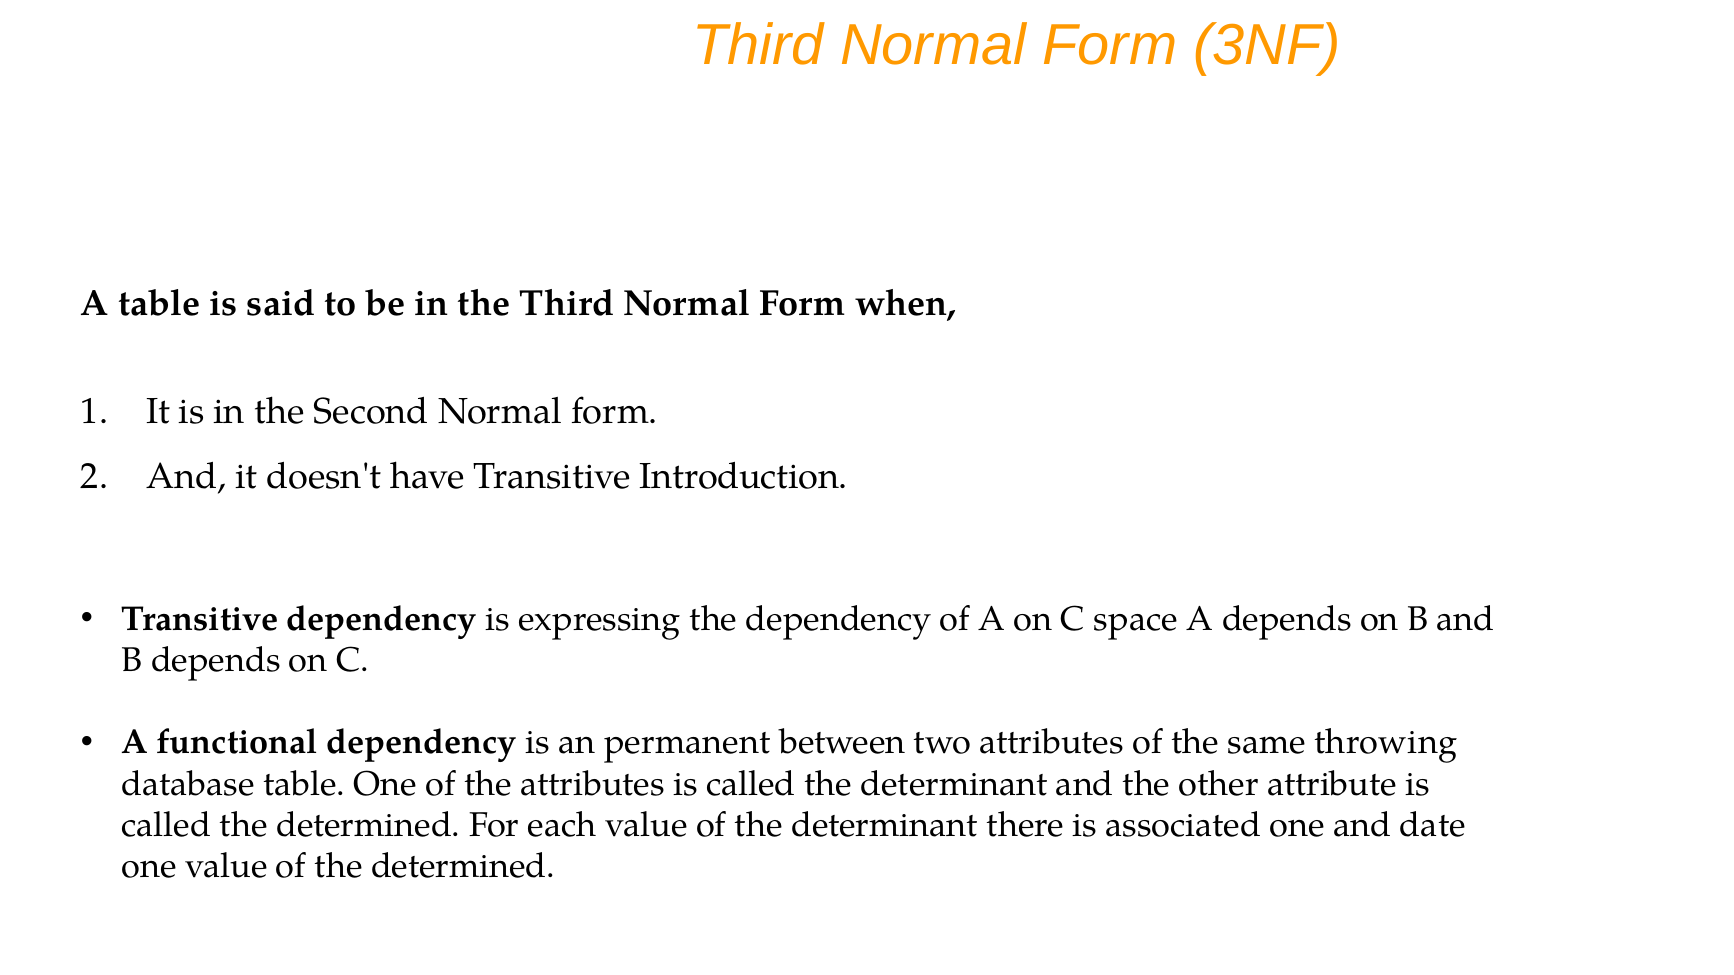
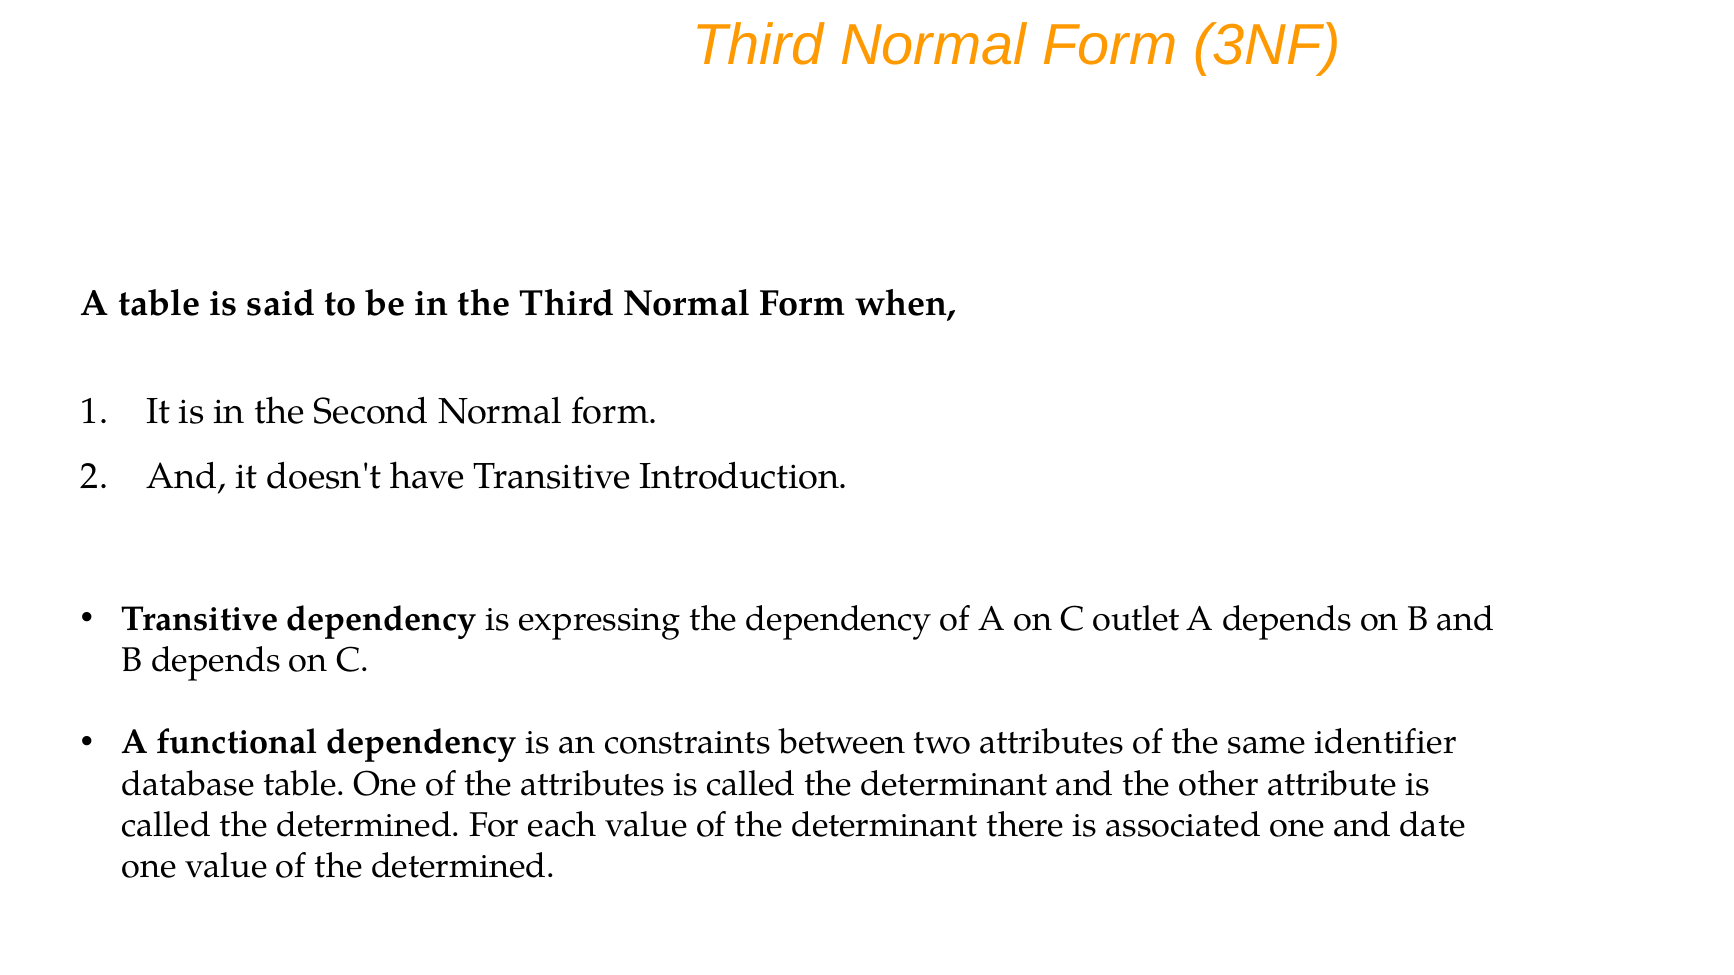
space: space -> outlet
permanent: permanent -> constraints
throwing: throwing -> identifier
